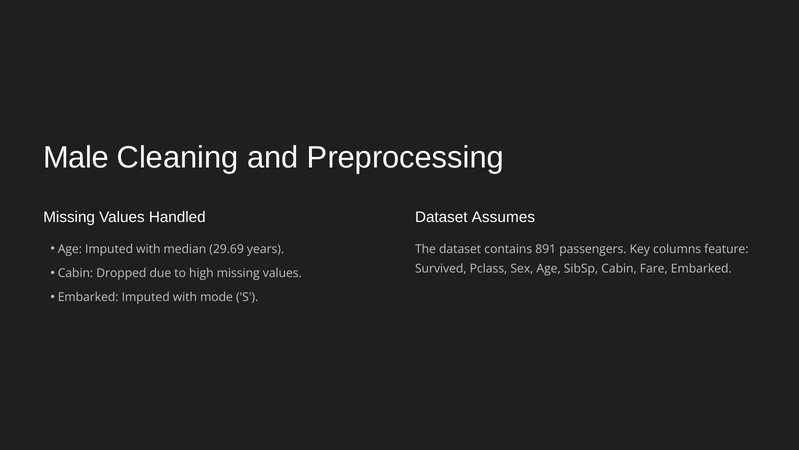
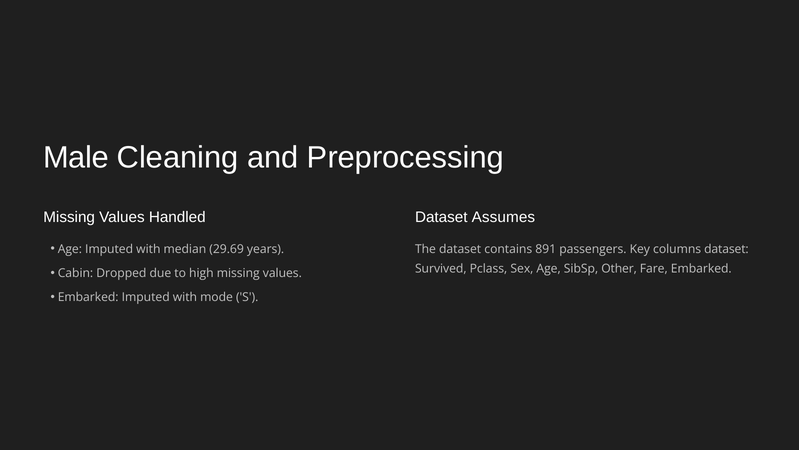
columns feature: feature -> dataset
SibSp Cabin: Cabin -> Other
